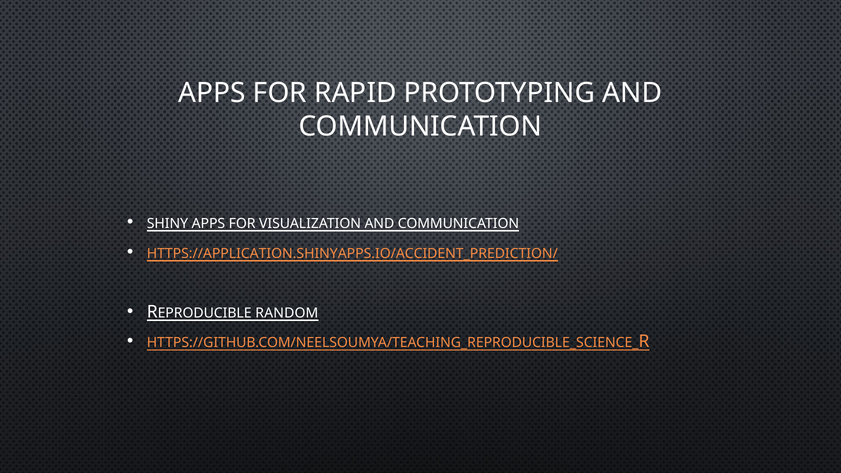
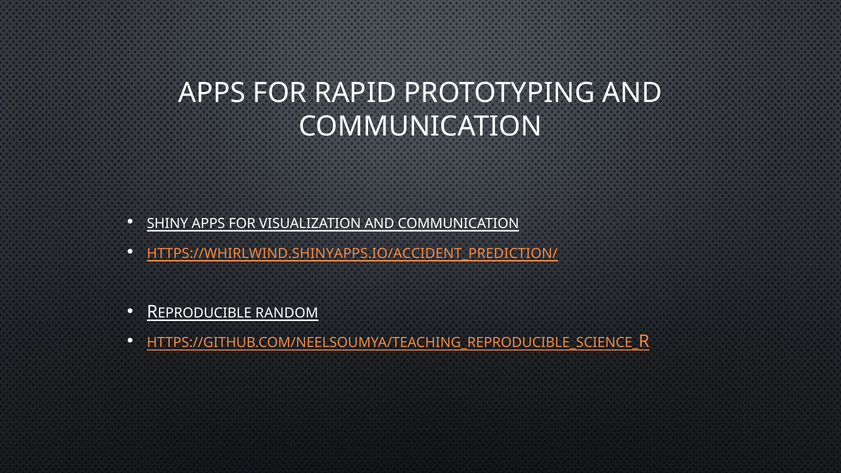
HTTPS://APPLICATION.SHINYAPPS.IO/ACCIDENT_PREDICTION/: HTTPS://APPLICATION.SHINYAPPS.IO/ACCIDENT_PREDICTION/ -> HTTPS://WHIRLWIND.SHINYAPPS.IO/ACCIDENT_PREDICTION/
